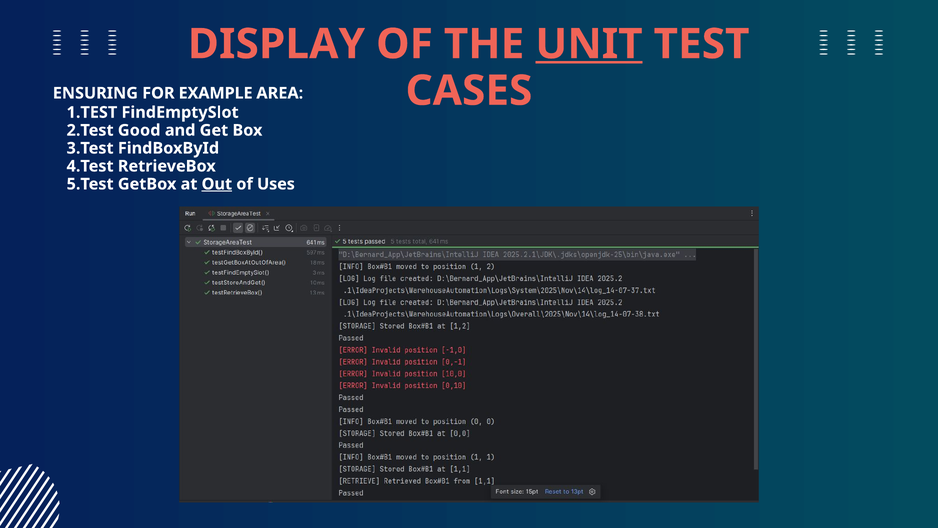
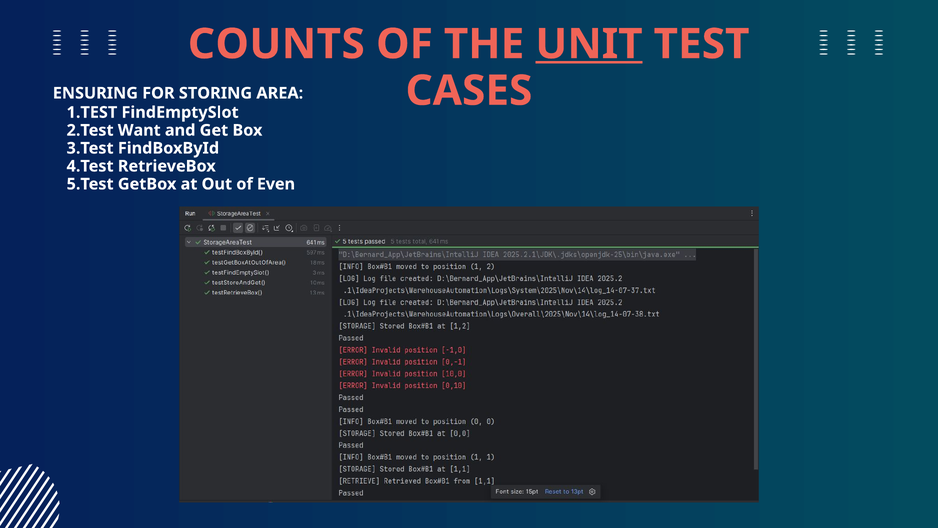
DISPLAY: DISPLAY -> COUNTS
EXAMPLE: EXAMPLE -> STORING
Good: Good -> Want
Out underline: present -> none
Uses: Uses -> Even
